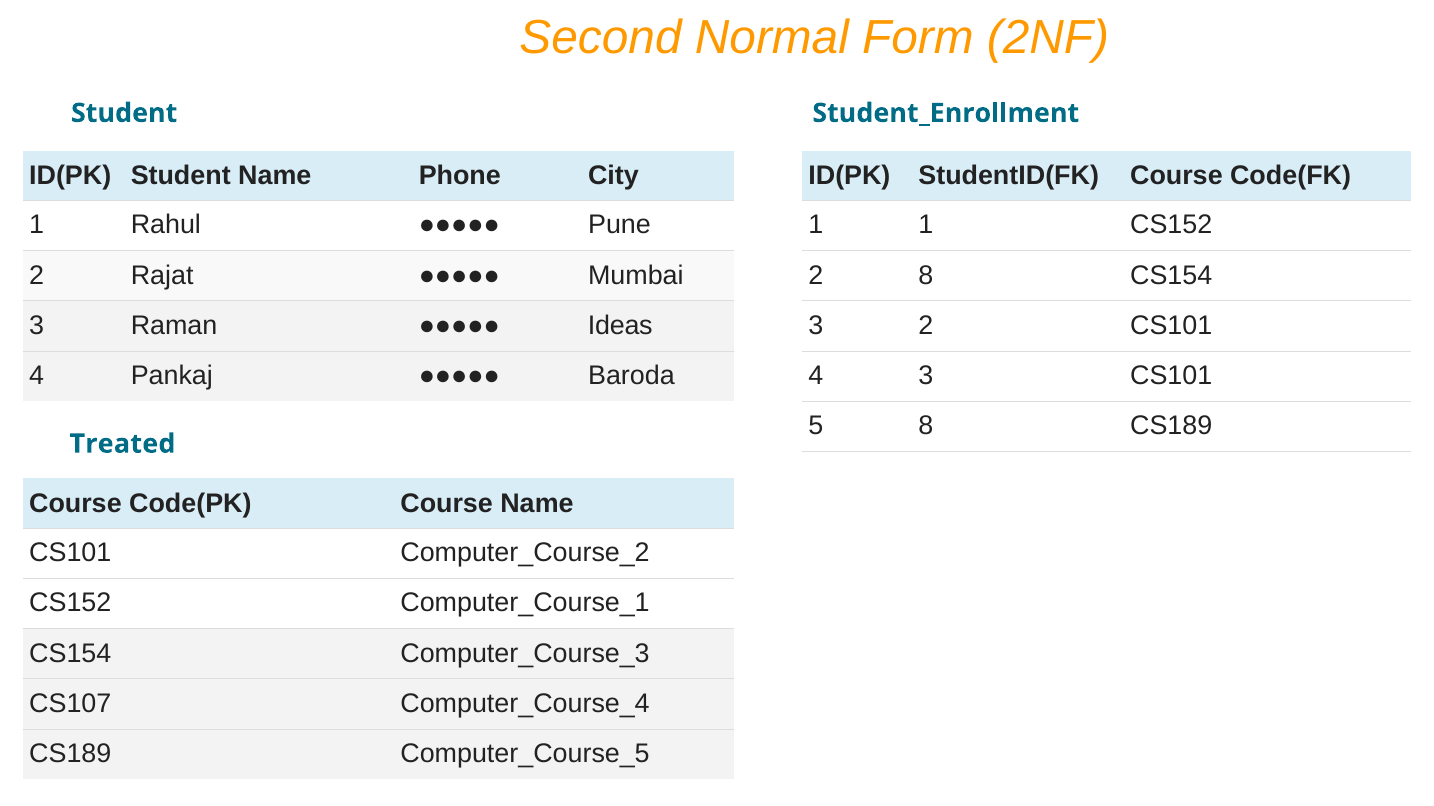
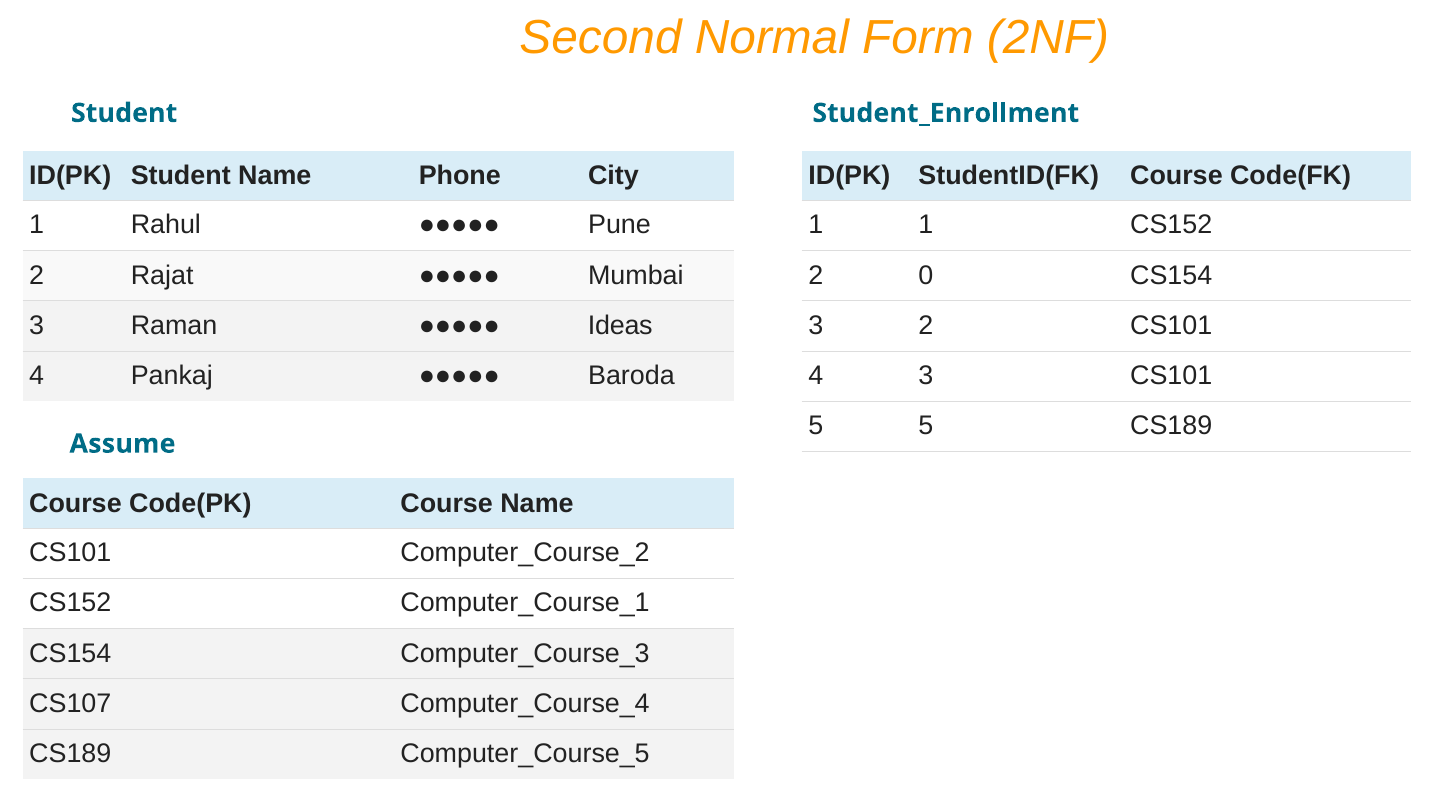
2 8: 8 -> 0
5 8: 8 -> 5
Treated: Treated -> Assume
